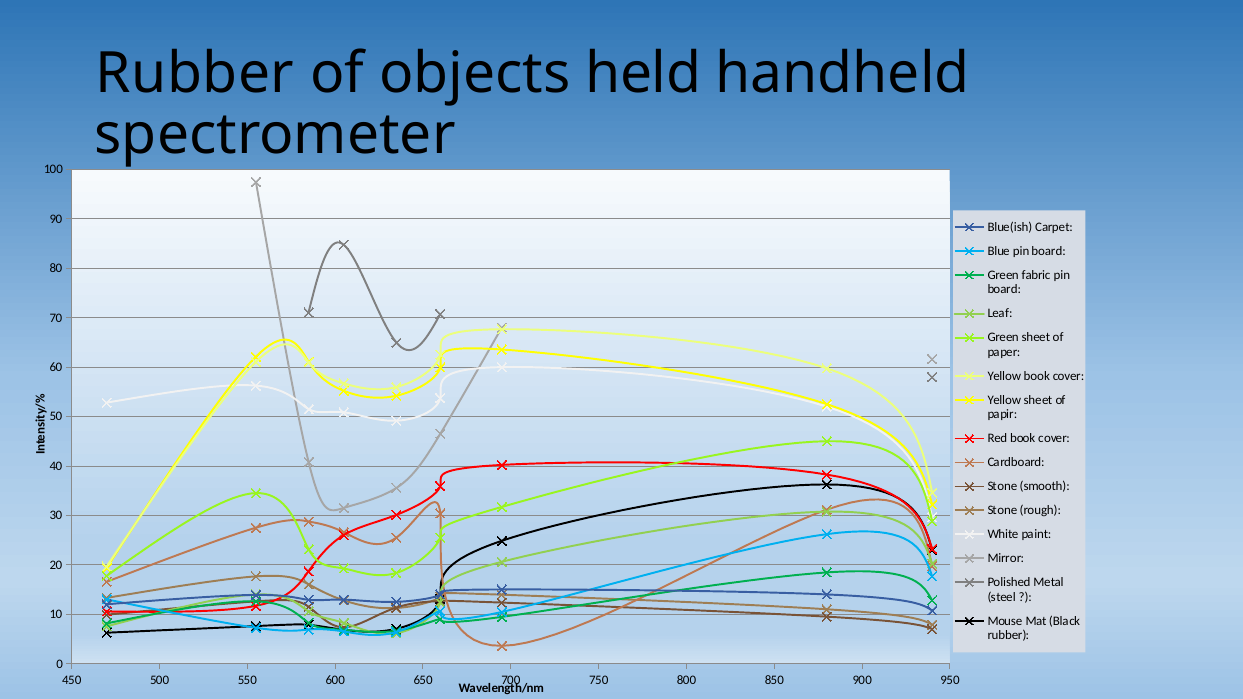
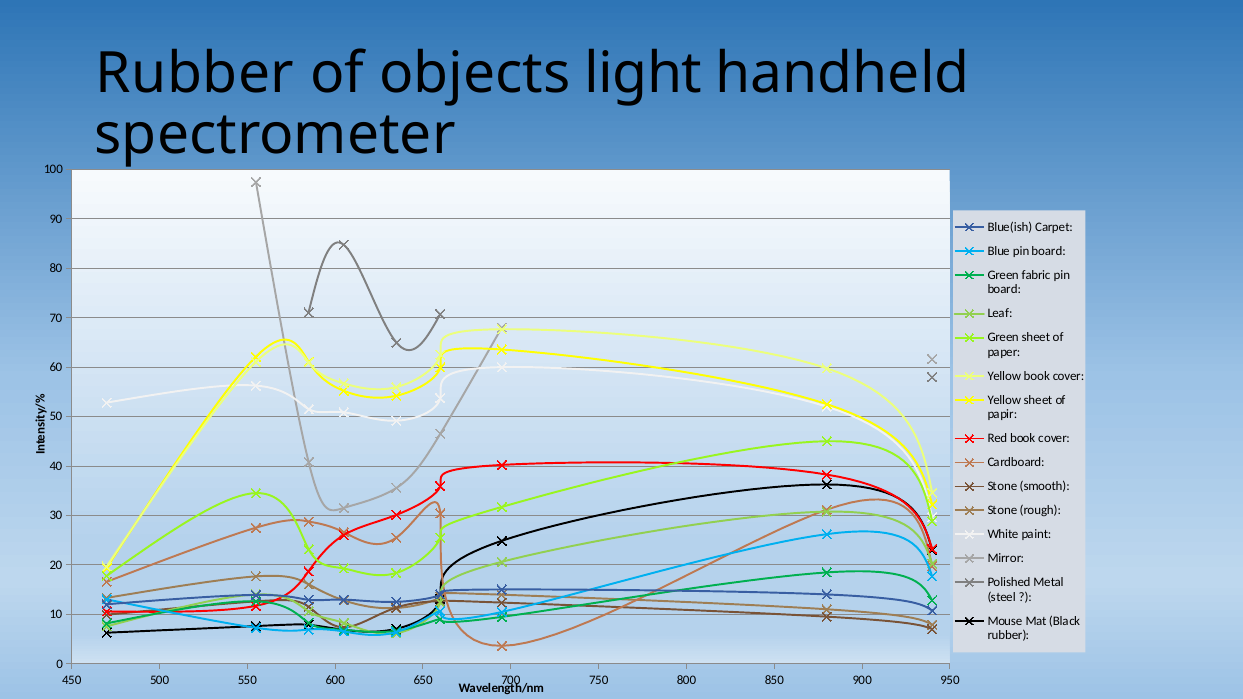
held: held -> light
